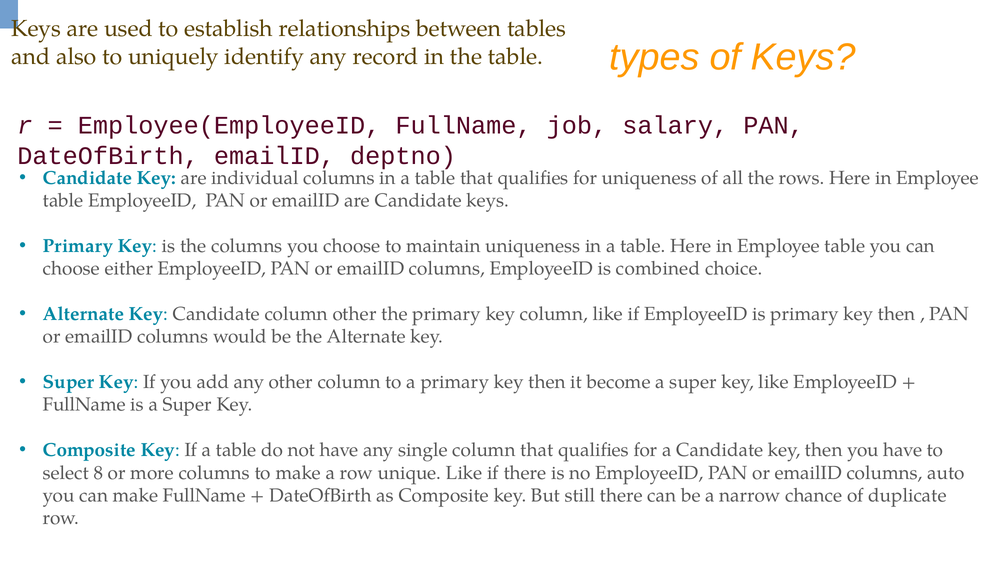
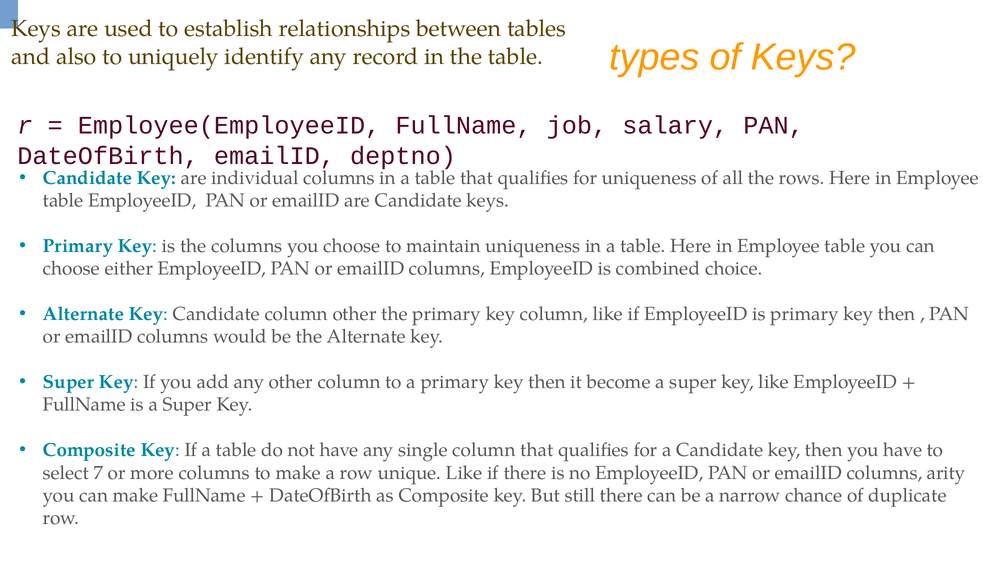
8: 8 -> 7
auto: auto -> arity
